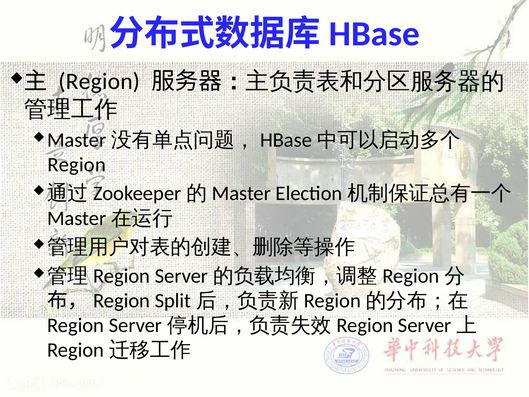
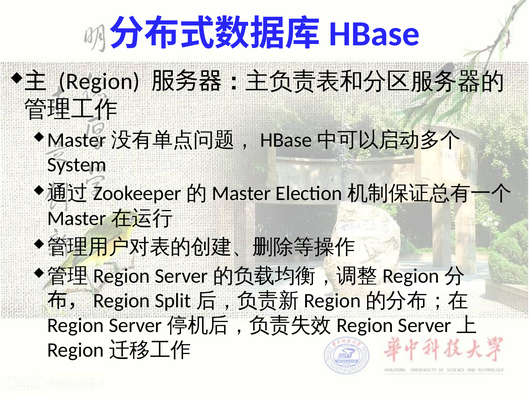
Region at (77, 165): Region -> System
